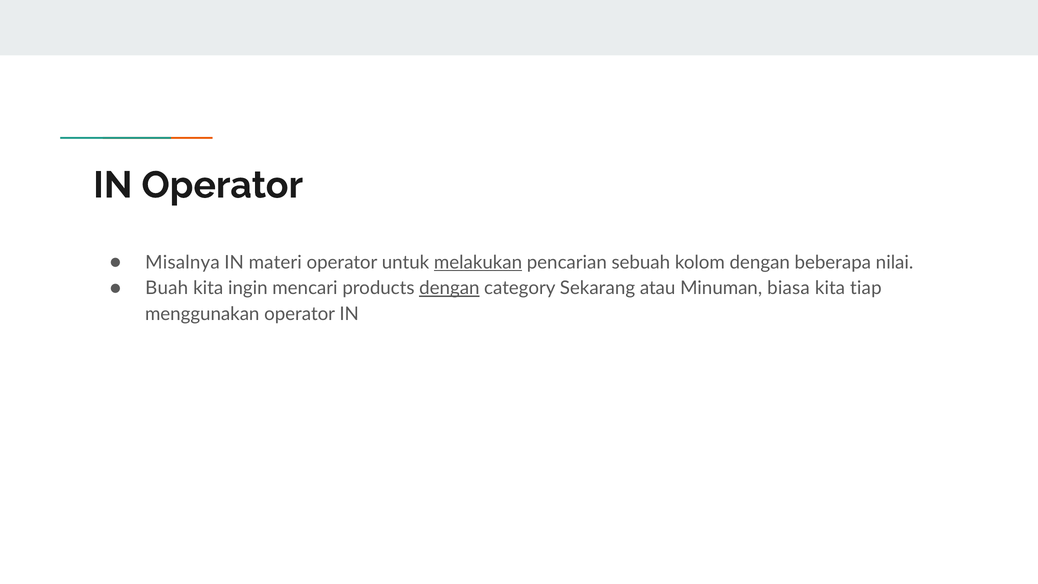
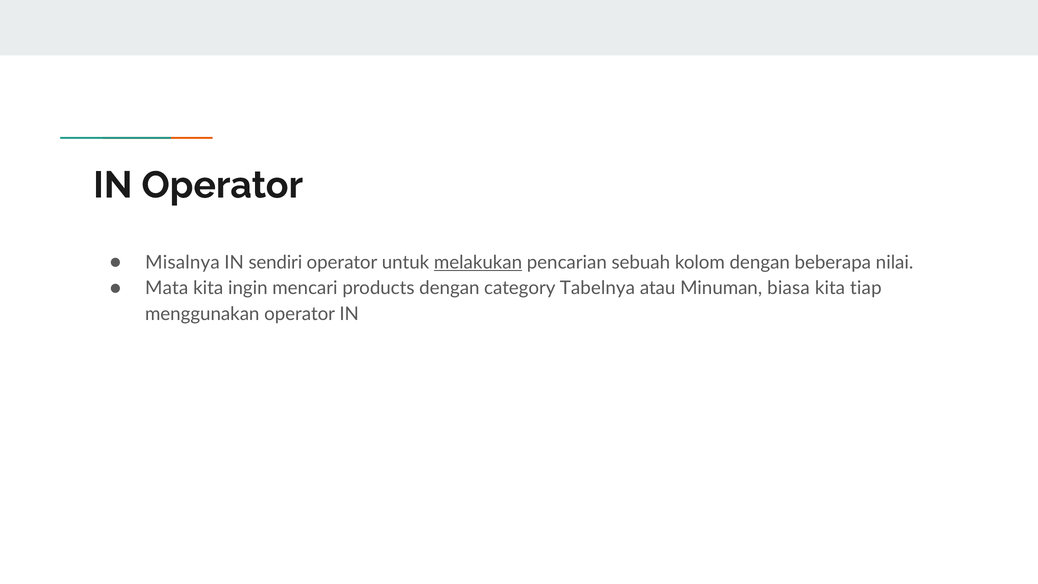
materi: materi -> sendiri
Buah: Buah -> Mata
dengan at (449, 288) underline: present -> none
Sekarang: Sekarang -> Tabelnya
